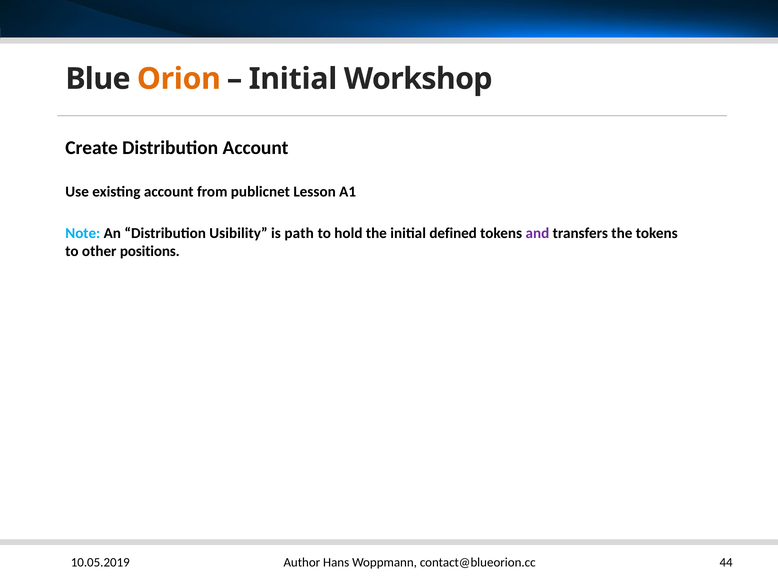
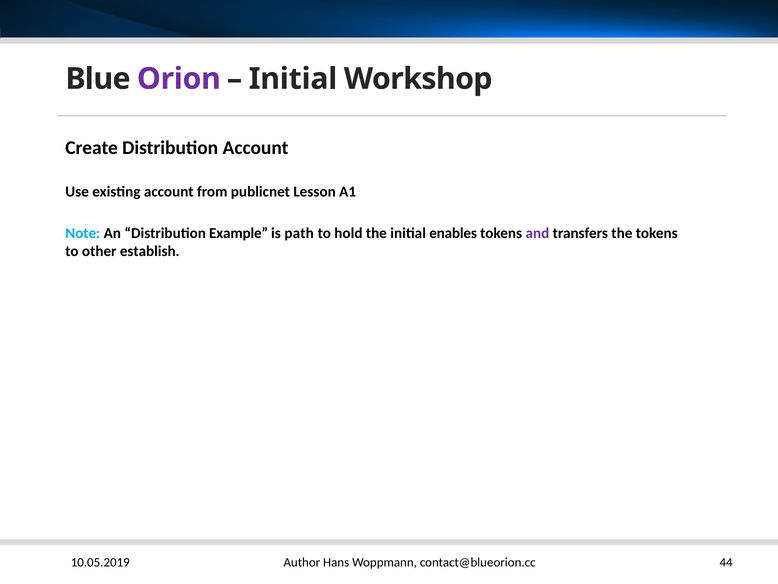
Orion colour: orange -> purple
Usibility: Usibility -> Example
defined: defined -> enables
positions: positions -> establish
